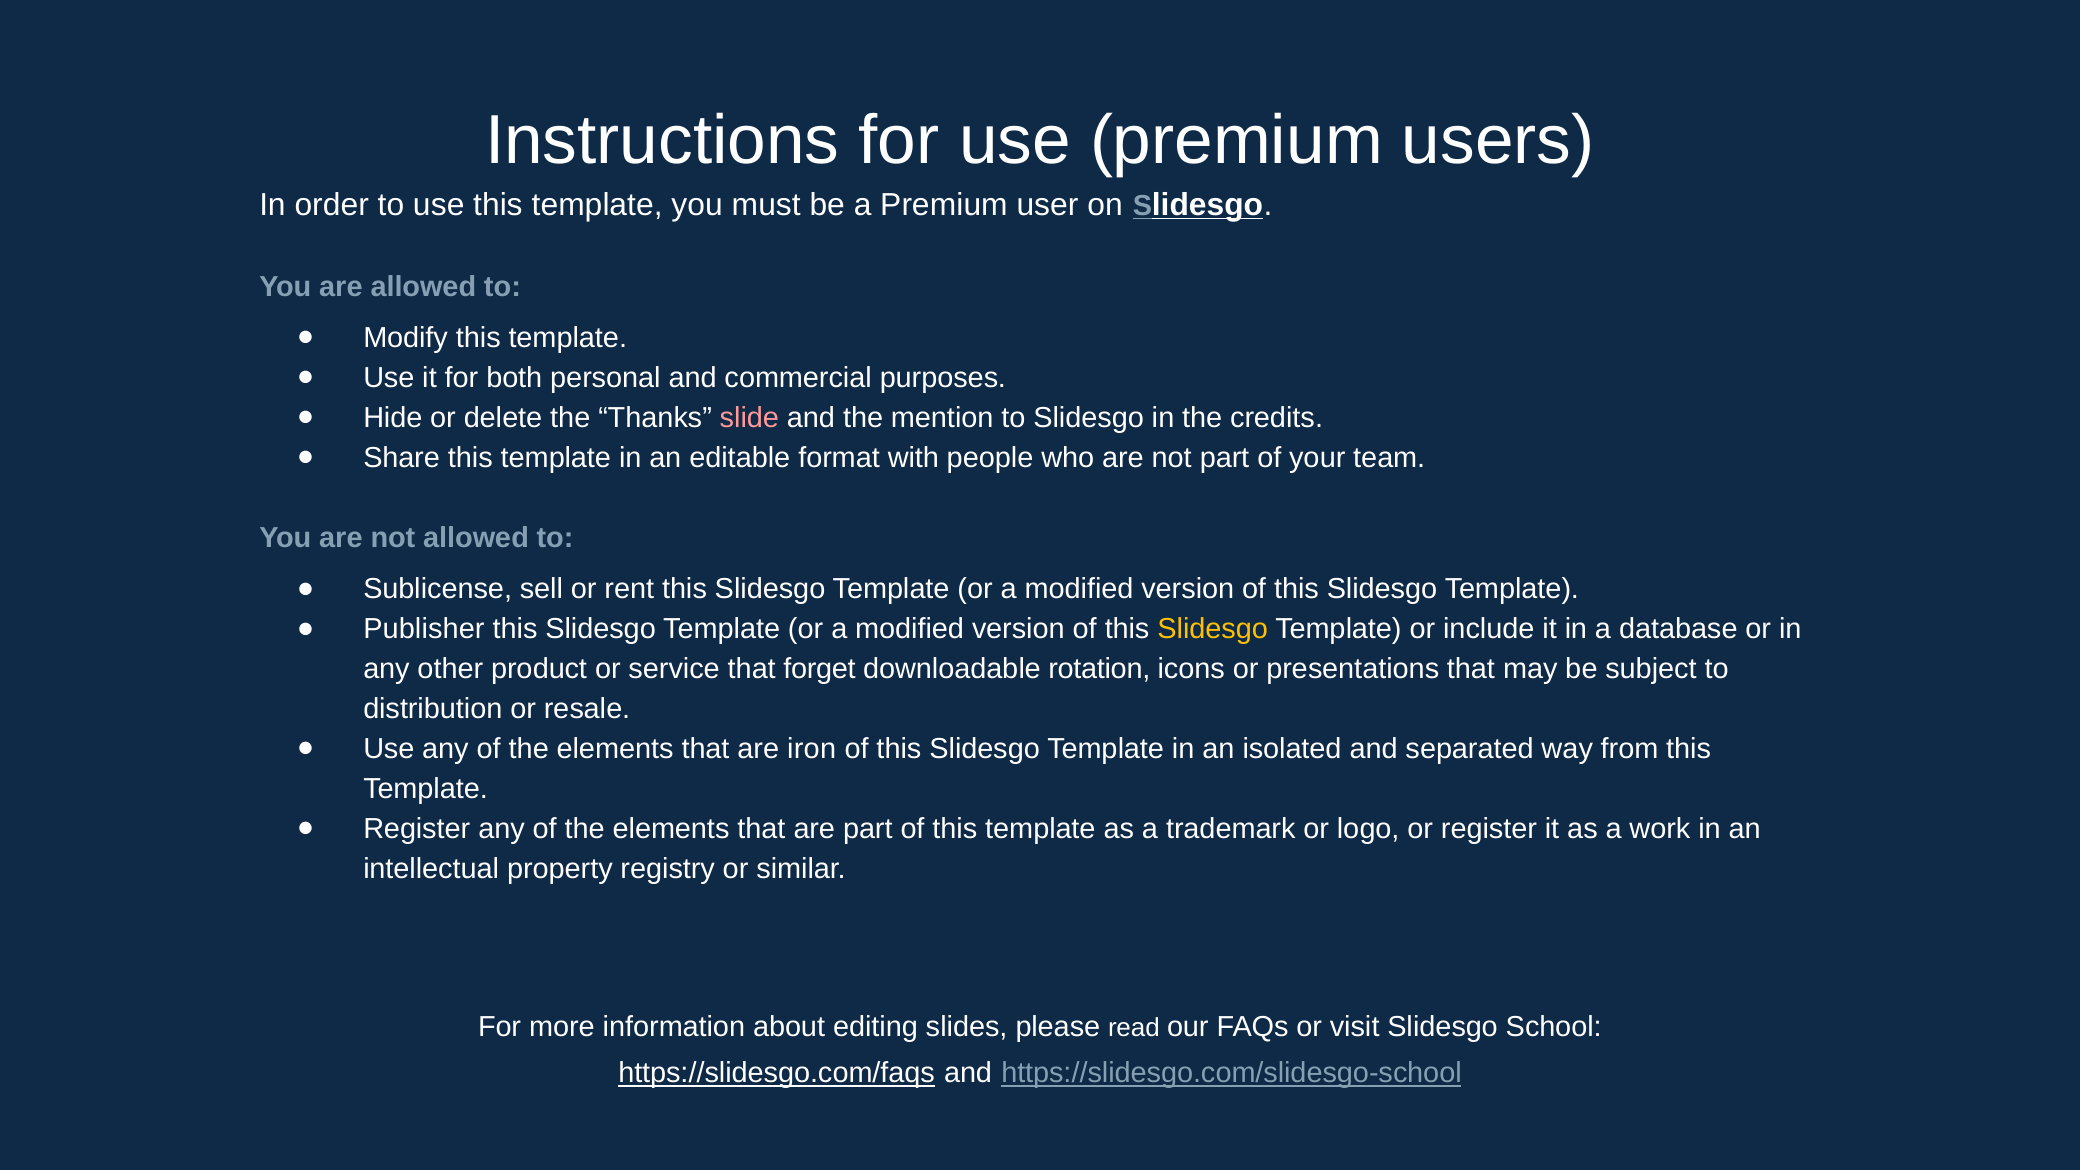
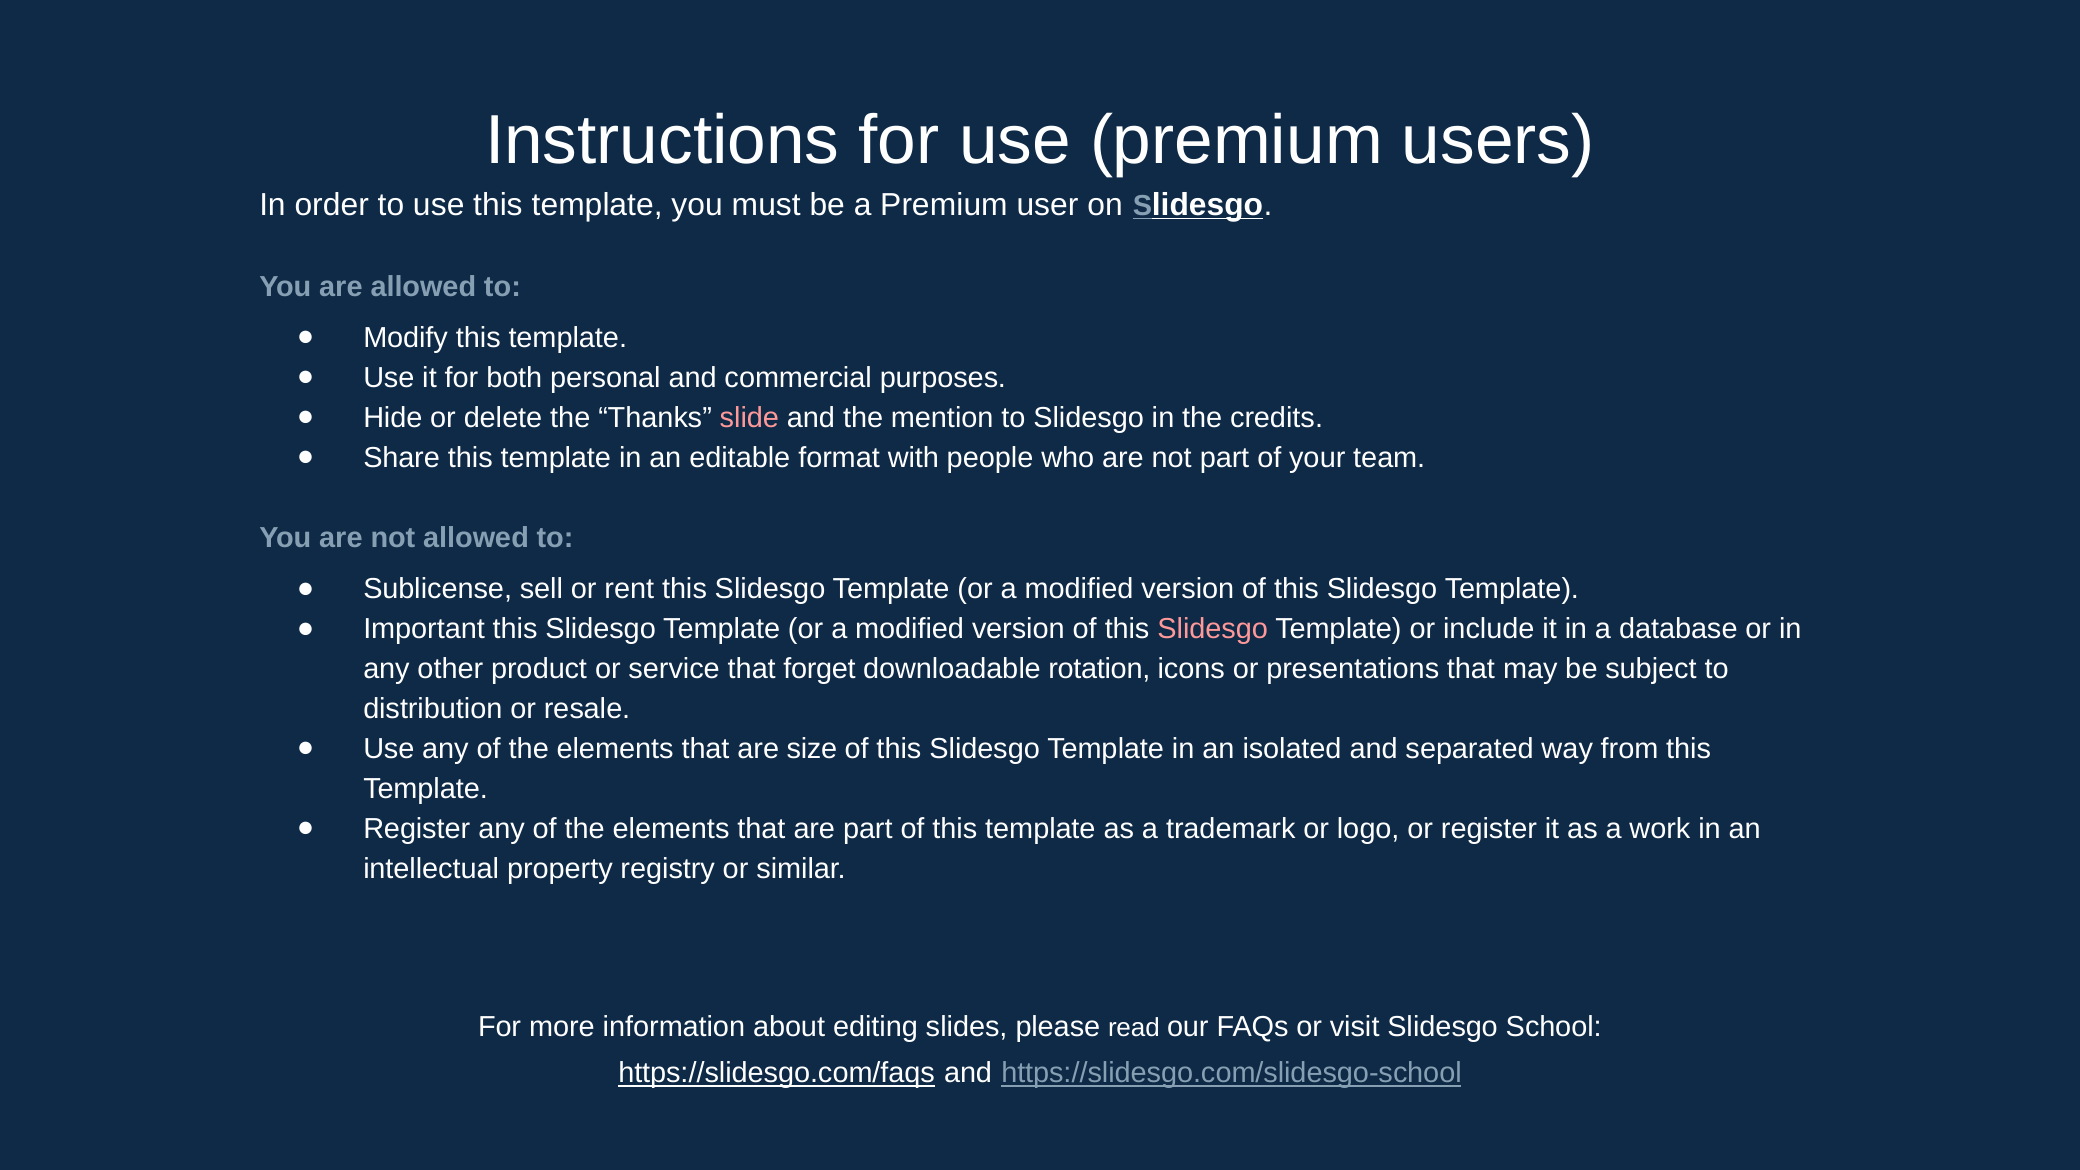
Publisher: Publisher -> Important
Slidesgo at (1213, 629) colour: yellow -> pink
iron: iron -> size
